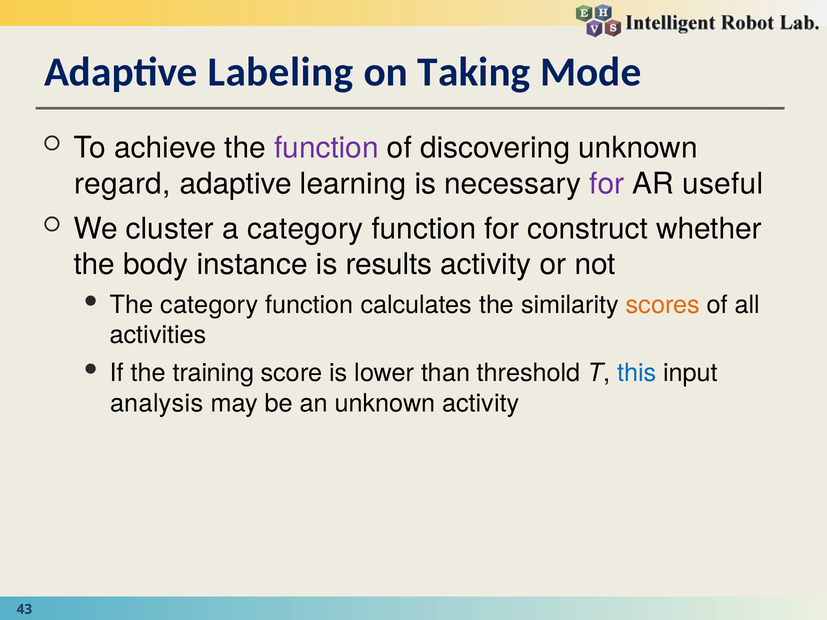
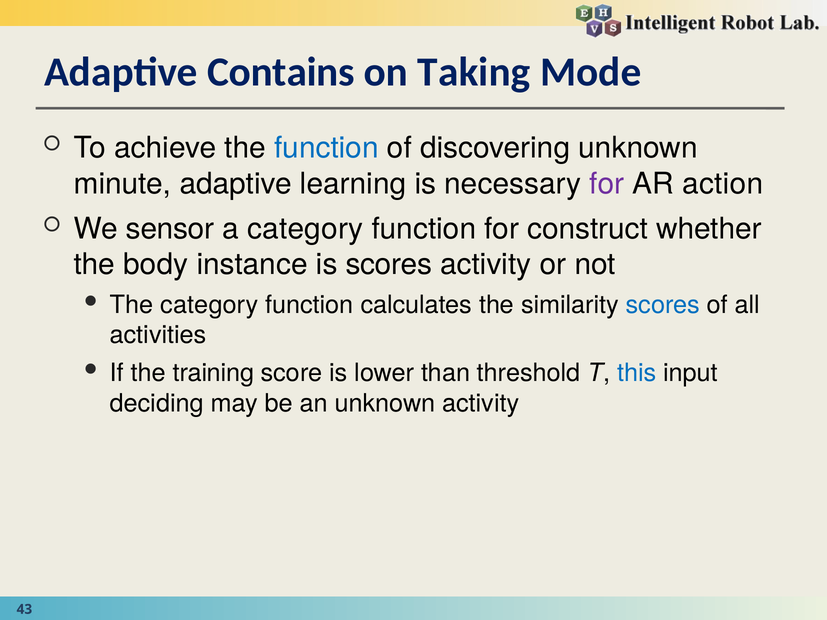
Labeling: Labeling -> Contains
function at (326, 148) colour: purple -> blue
regard: regard -> minute
useful: useful -> action
cluster: cluster -> sensor
is results: results -> scores
scores at (663, 305) colour: orange -> blue
analysis: analysis -> deciding
